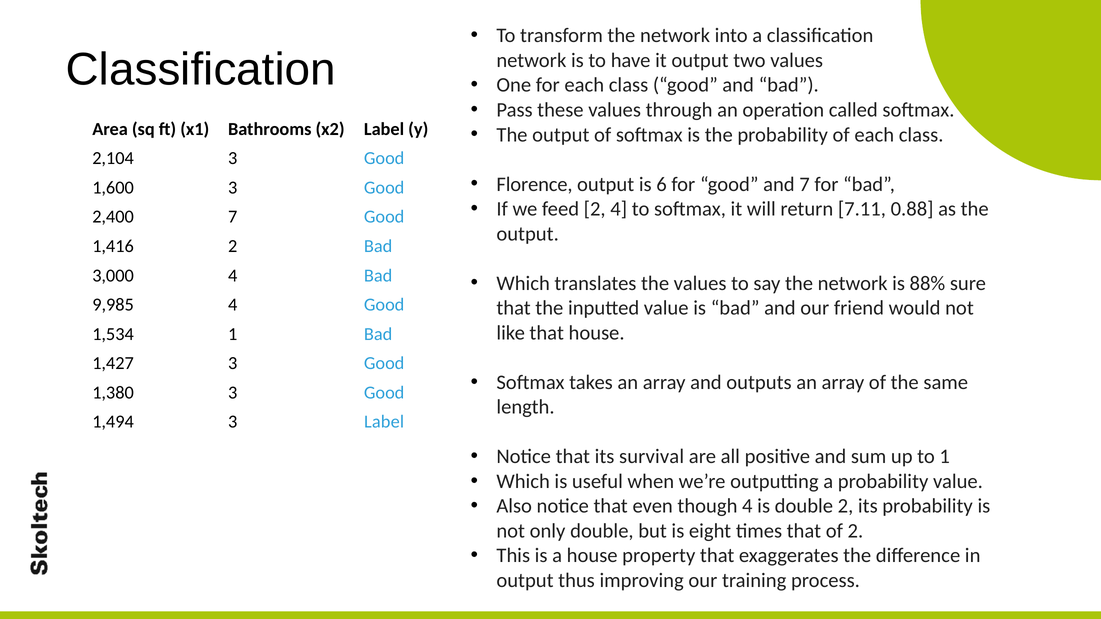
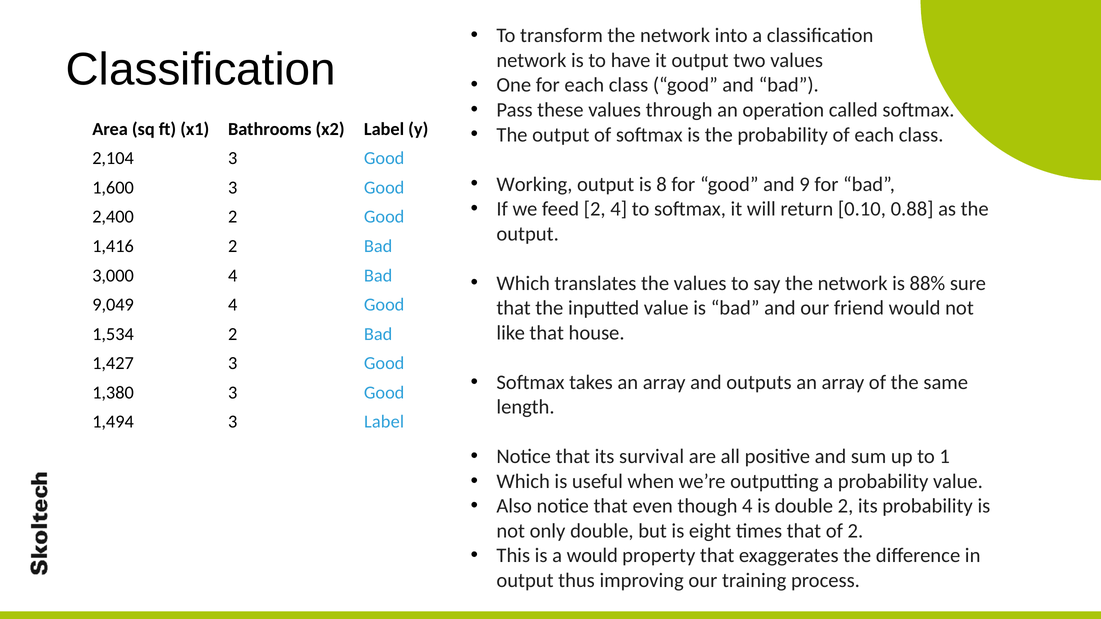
Florence: Florence -> Working
6: 6 -> 8
and 7: 7 -> 9
7.11: 7.11 -> 0.10
2,400 7: 7 -> 2
9,985: 9,985 -> 9,049
1,534 1: 1 -> 2
a house: house -> would
